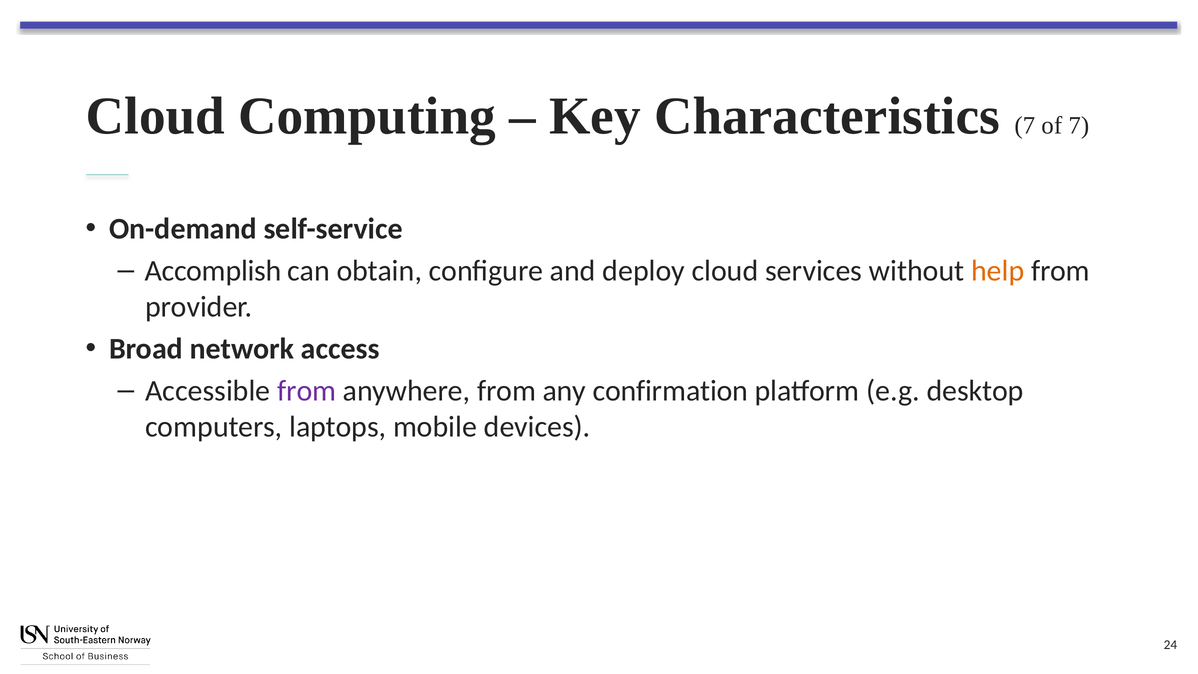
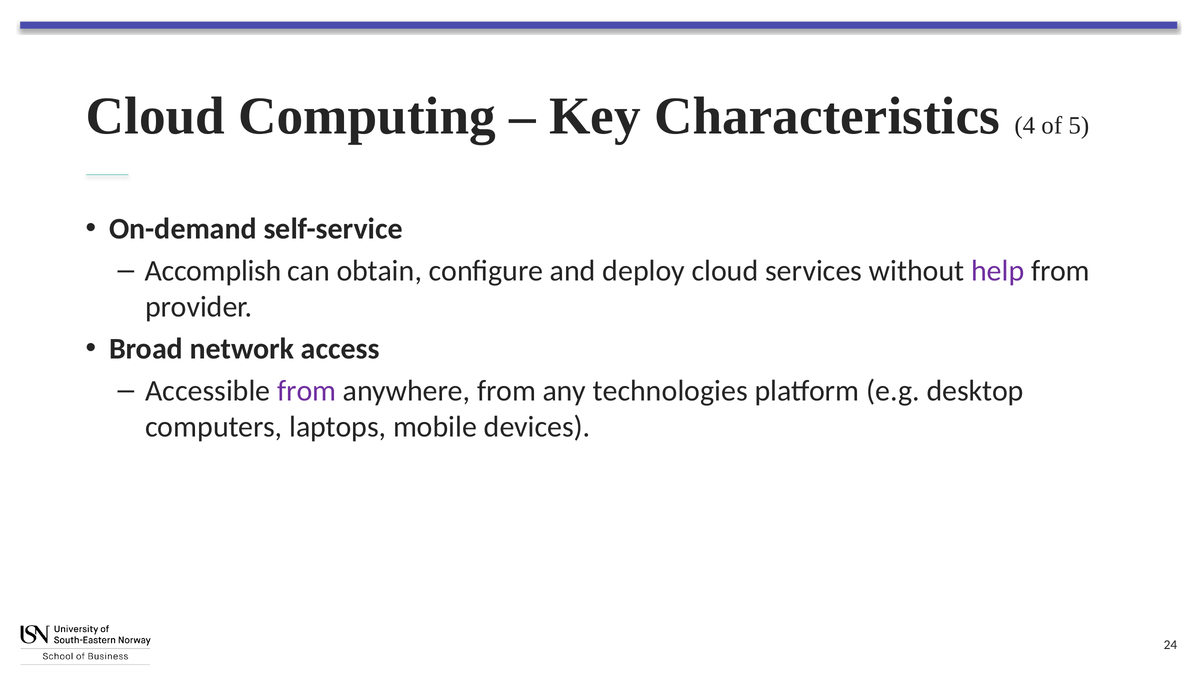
Characteristics 7: 7 -> 4
of 7: 7 -> 5
help colour: orange -> purple
confirmation: confirmation -> technologies
